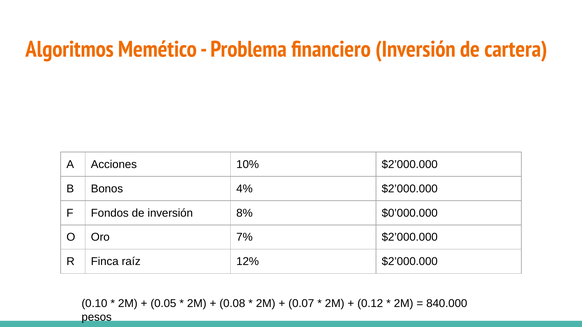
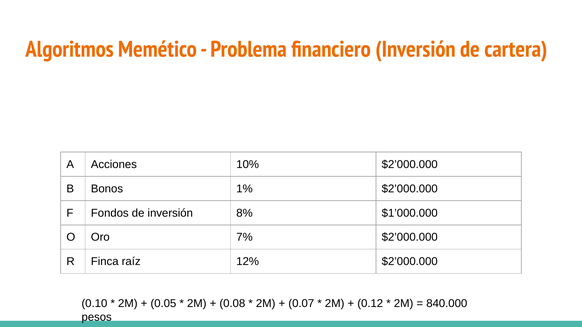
4%: 4% -> 1%
$0’000.000: $0’000.000 -> $1’000.000
